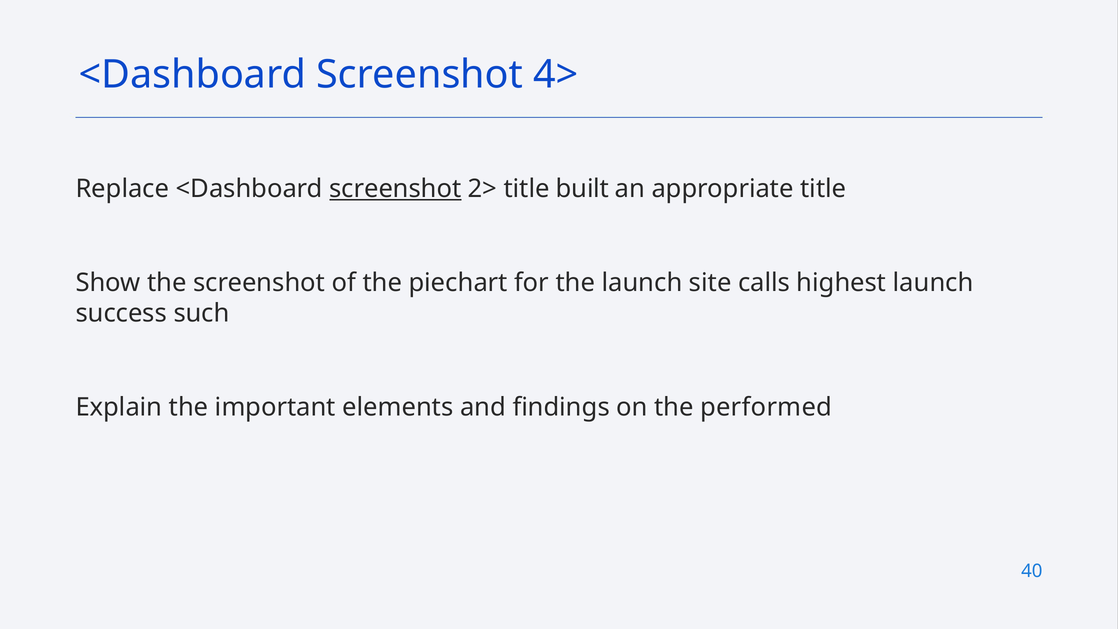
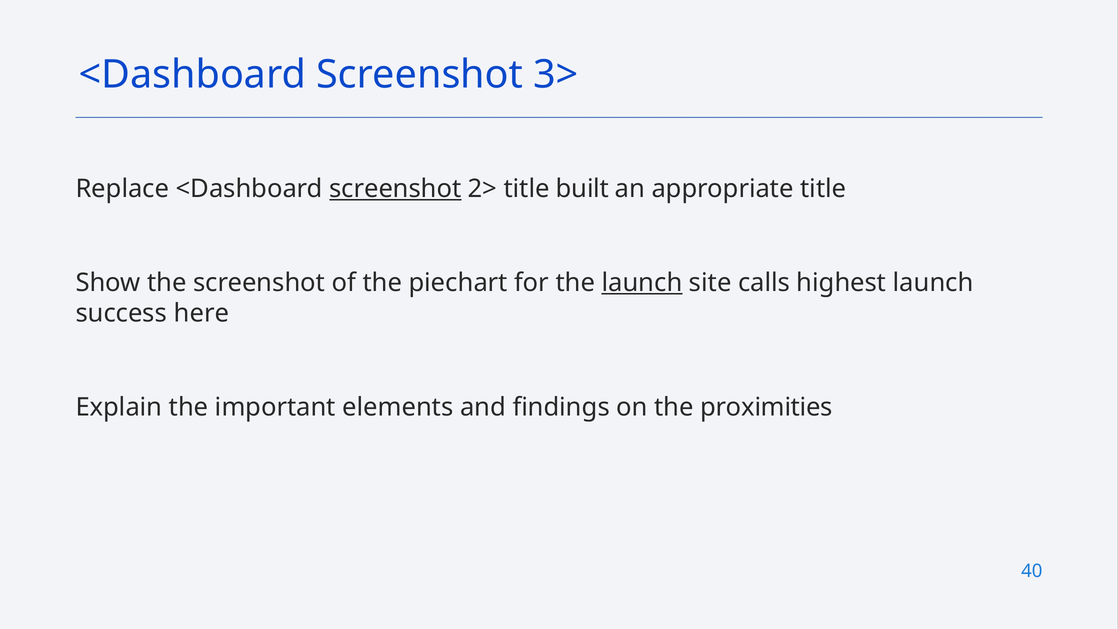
4>: 4> -> 3>
launch at (642, 283) underline: none -> present
such: such -> here
performed: performed -> proximities
